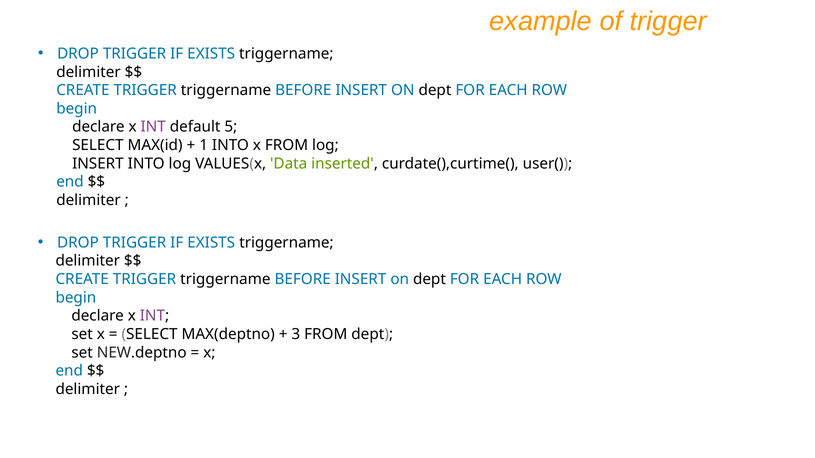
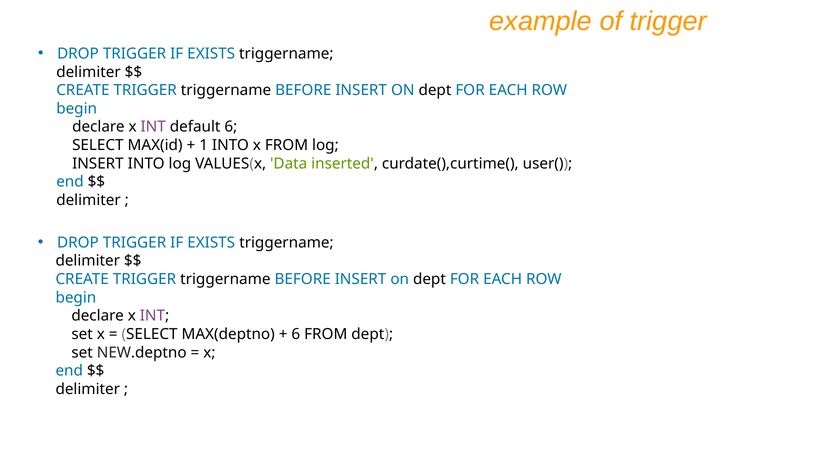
default 5: 5 -> 6
3 at (296, 335): 3 -> 6
